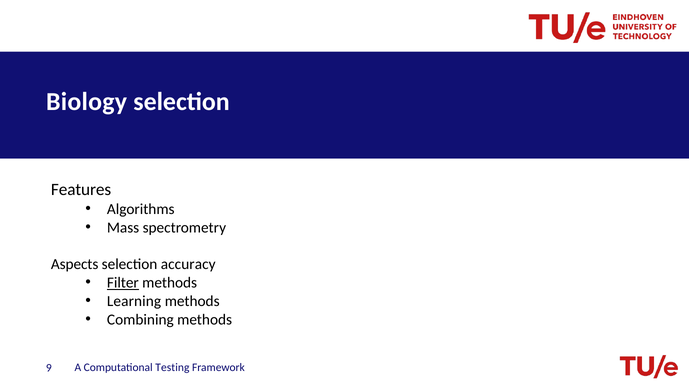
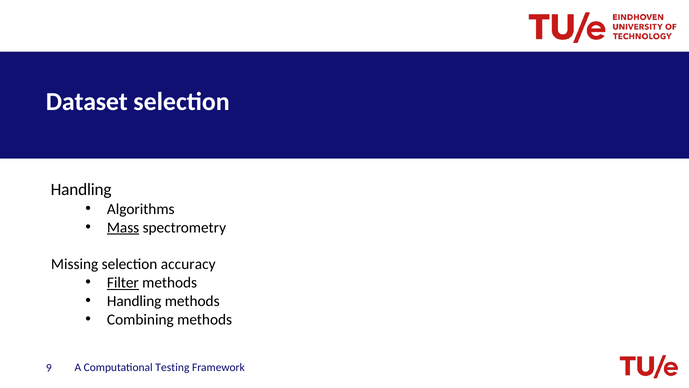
Biology: Biology -> Dataset
Features at (81, 190): Features -> Handling
Mass underline: none -> present
Aspects: Aspects -> Missing
Learning at (134, 301): Learning -> Handling
